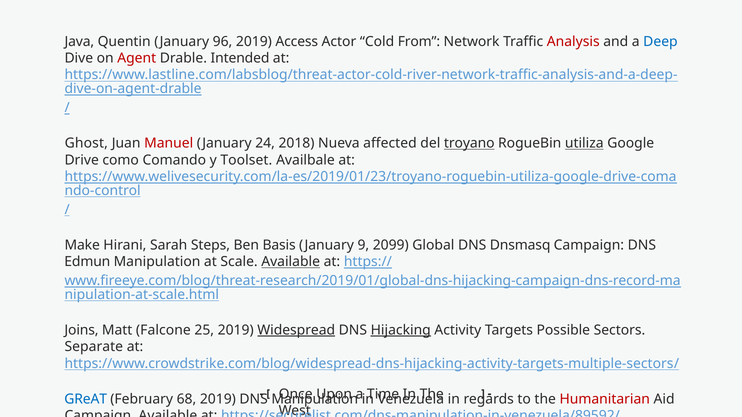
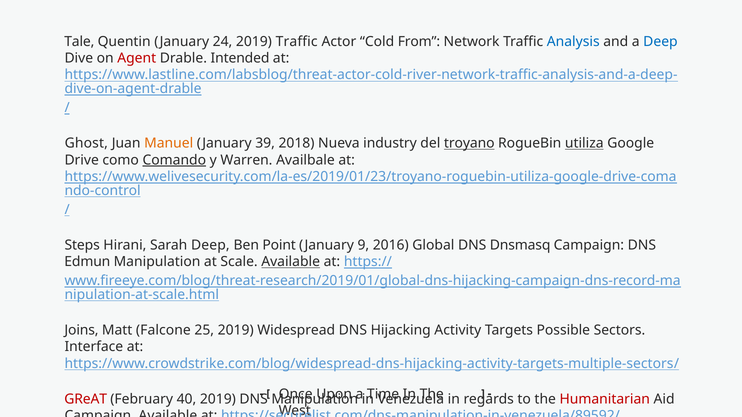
Java: Java -> Tale
96: 96 -> 24
2019 Access: Access -> Traffic
Analysis colour: red -> blue
Manuel colour: red -> orange
24: 24 -> 39
affected: affected -> industry
Comando underline: none -> present
Toolset: Toolset -> Warren
Make: Make -> Steps
Sarah Steps: Steps -> Deep
Basis: Basis -> Point
2099: 2099 -> 2016
Widespread underline: present -> none
Hijacking underline: present -> none
Separate: Separate -> Interface
GReAT colour: blue -> red
68: 68 -> 40
